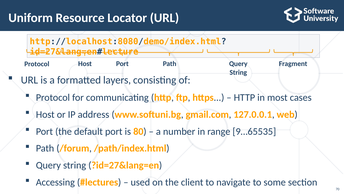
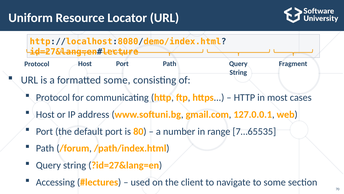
formatted layers: layers -> some
9…65535: 9…65535 -> 7…65535
